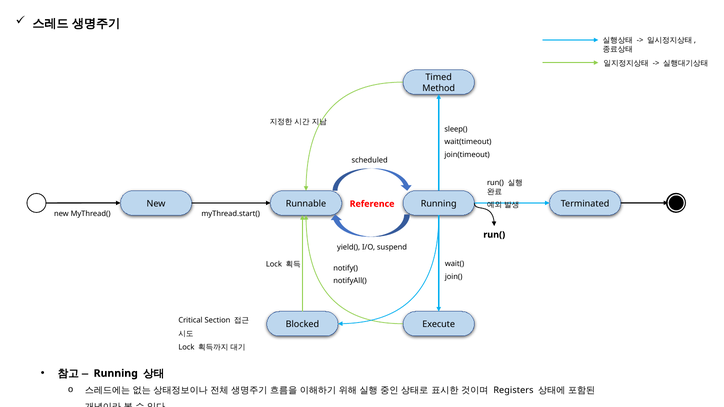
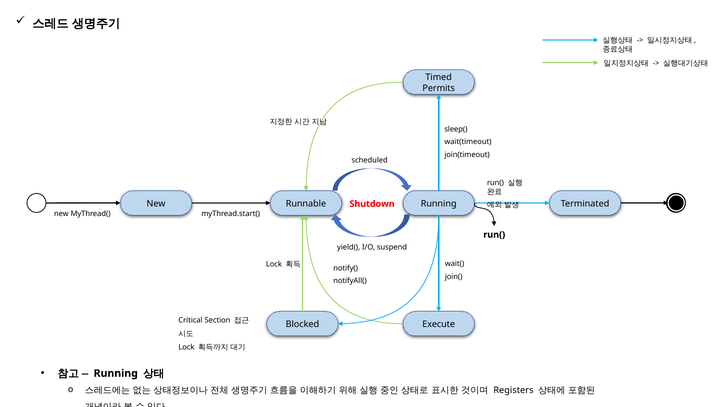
Method: Method -> Permits
Reference: Reference -> Shutdown
